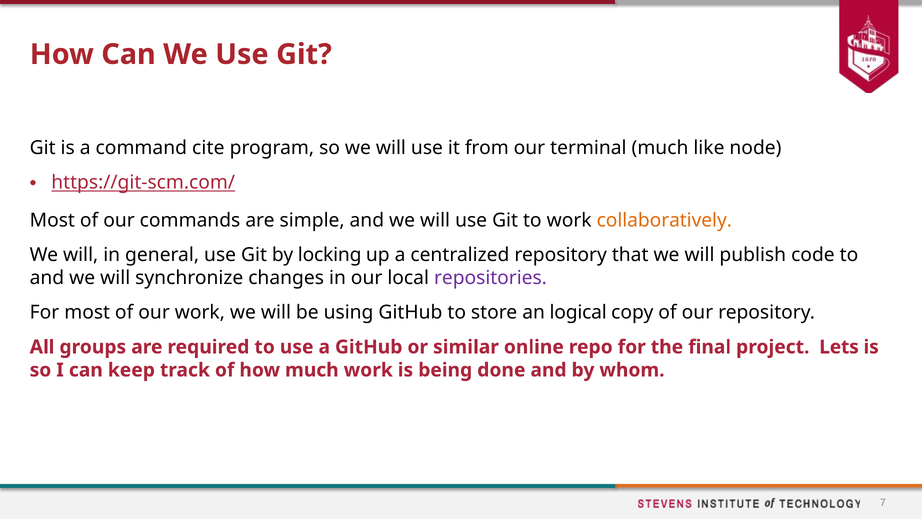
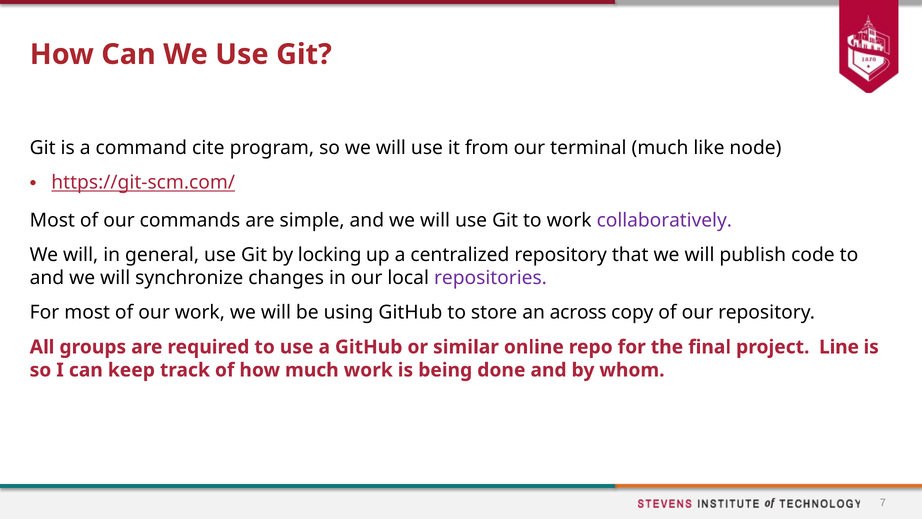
collaboratively colour: orange -> purple
logical: logical -> across
Lets: Lets -> Line
